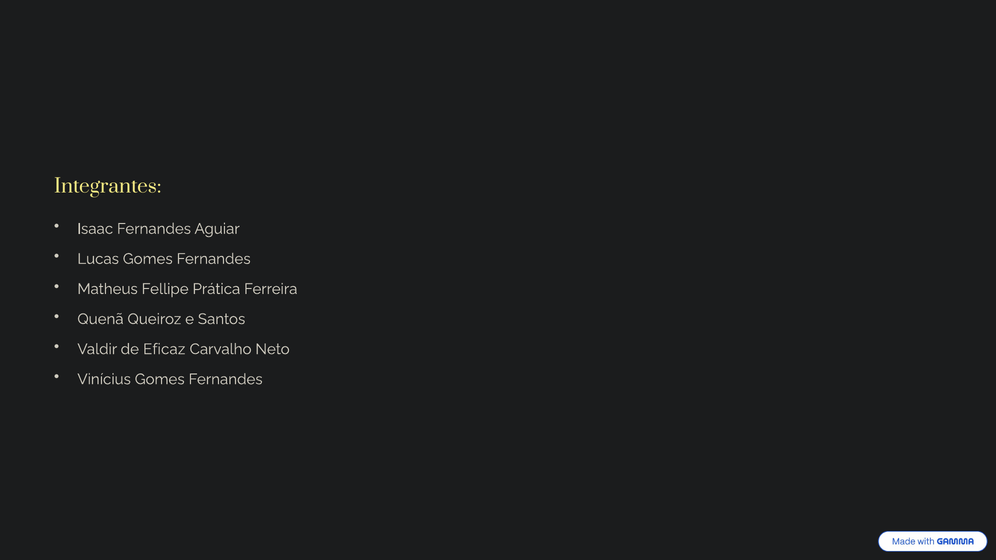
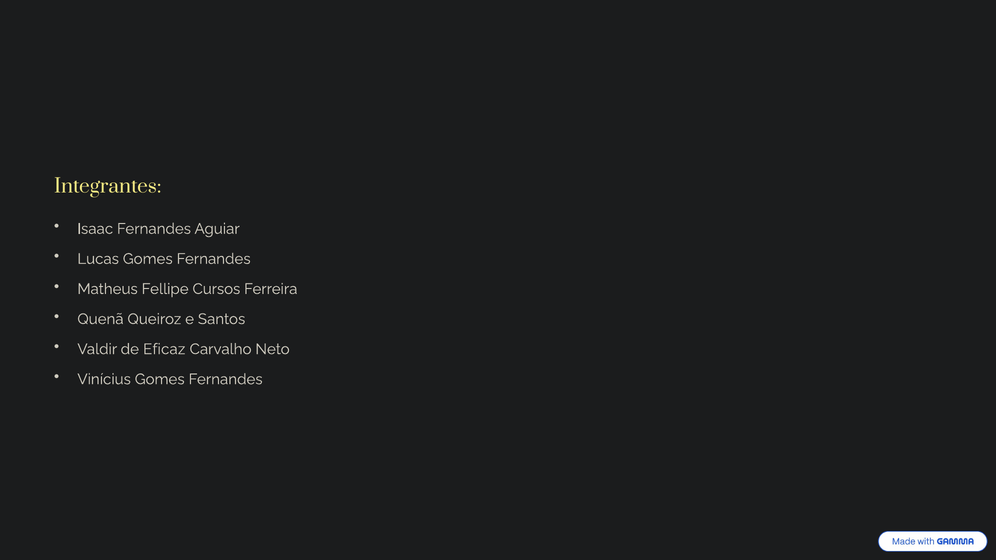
Prática: Prática -> Cursos
